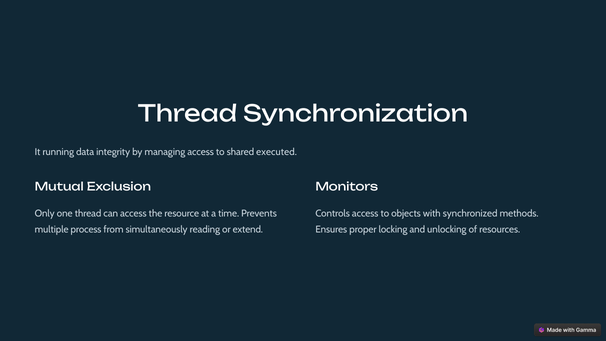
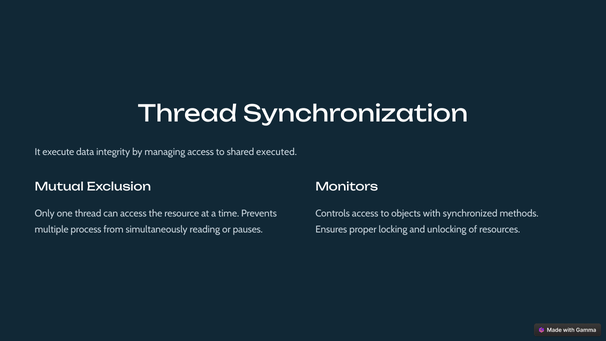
running: running -> execute
extend: extend -> pauses
